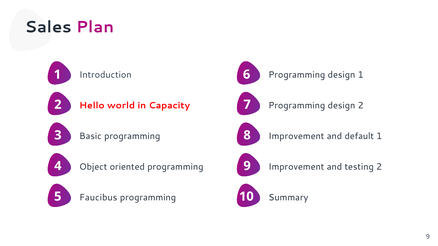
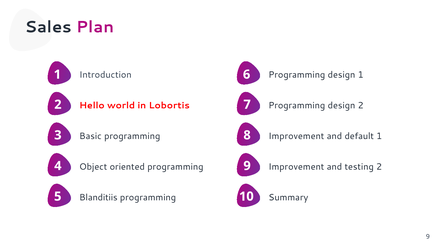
Capacity: Capacity -> Lobortis
Faucibus: Faucibus -> Blanditiis
